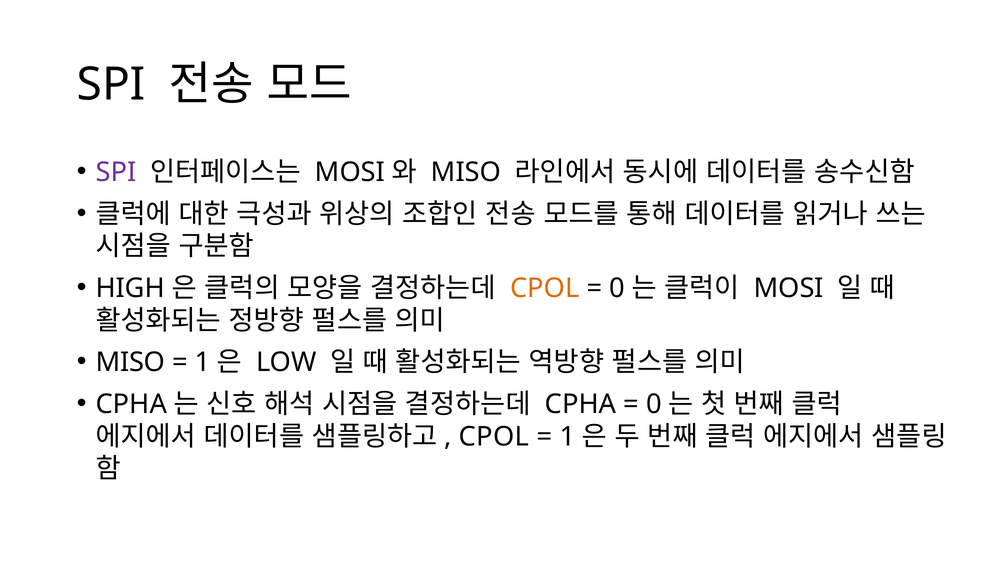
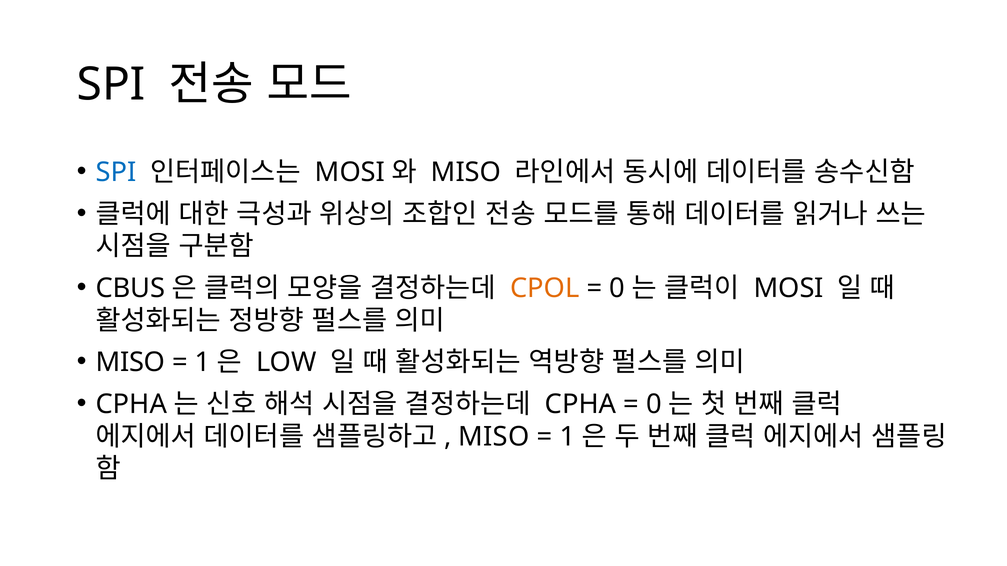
SPI at (116, 172) colour: purple -> blue
HIGH: HIGH -> CBUS
CPOL at (494, 437): CPOL -> MISO
